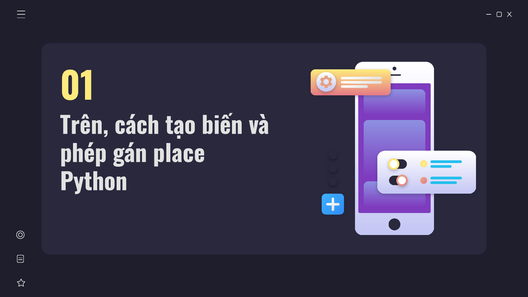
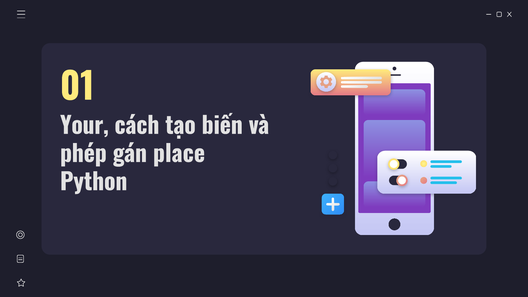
Trên: Trên -> Your
